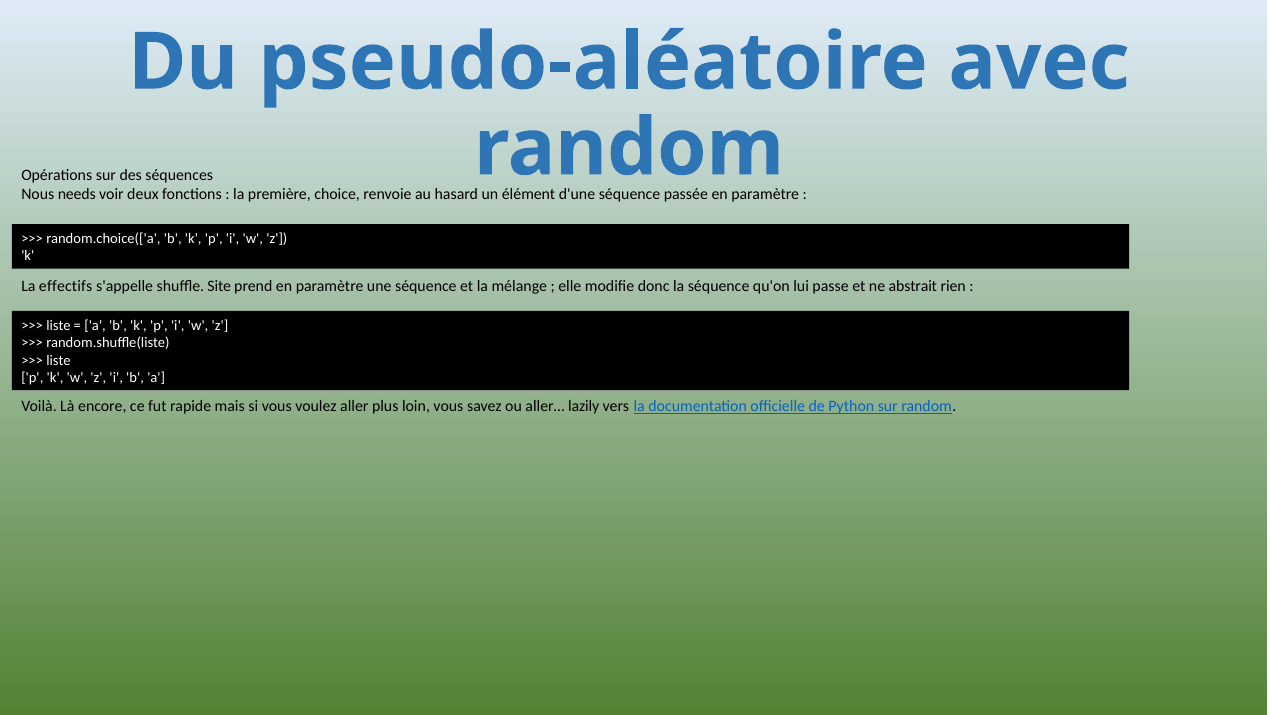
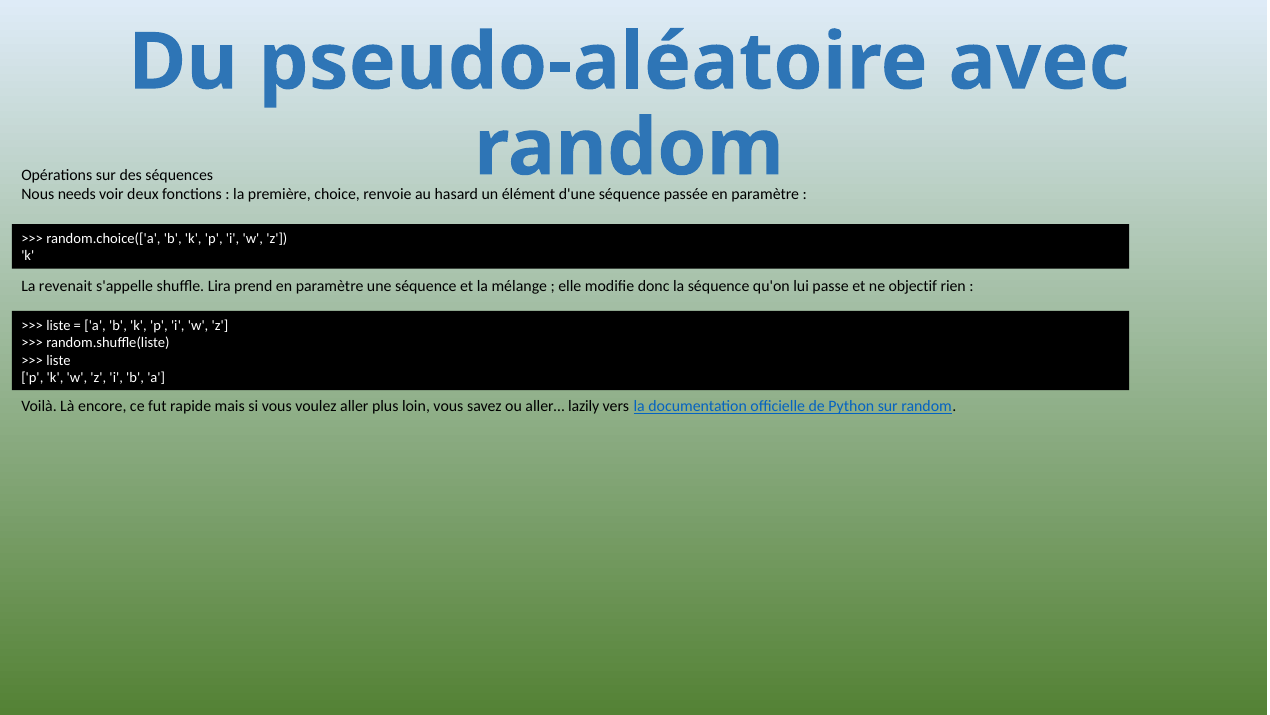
effectifs: effectifs -> revenait
Site: Site -> Lira
abstrait: abstrait -> objectif
